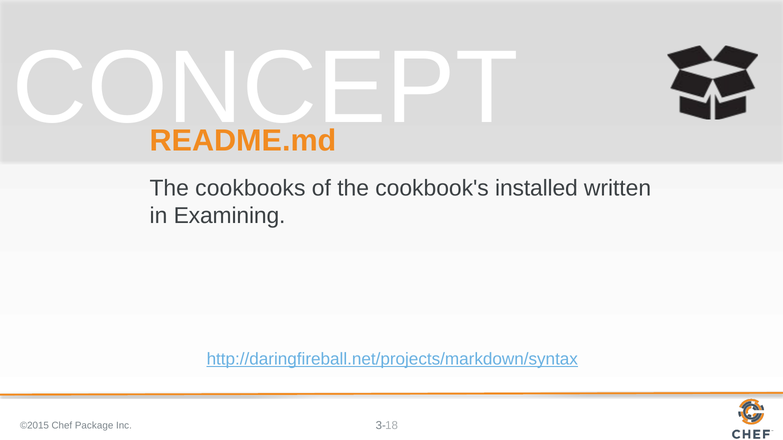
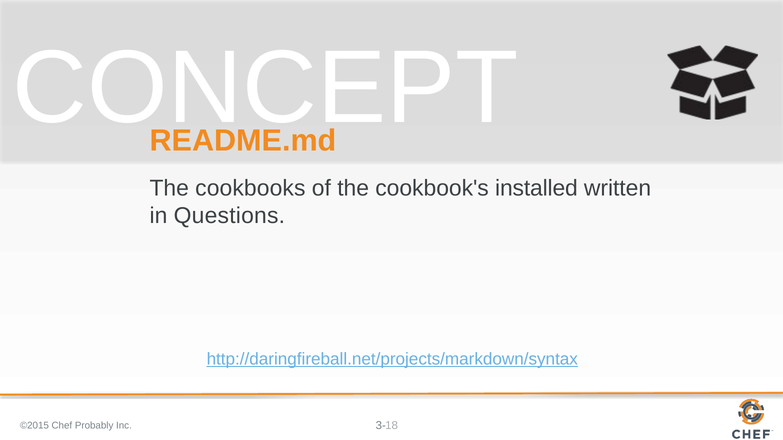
Examining: Examining -> Questions
Package: Package -> Probably
